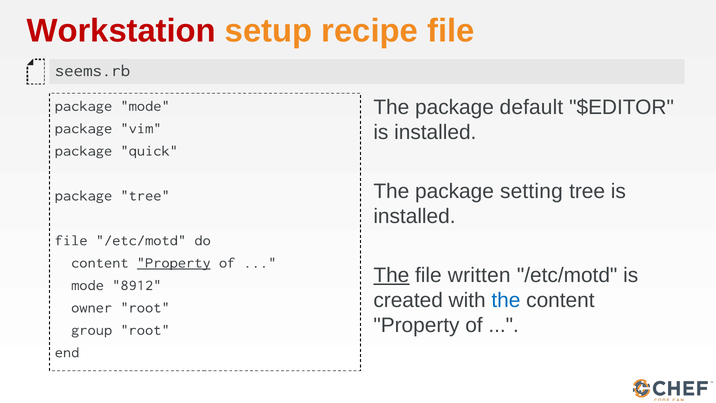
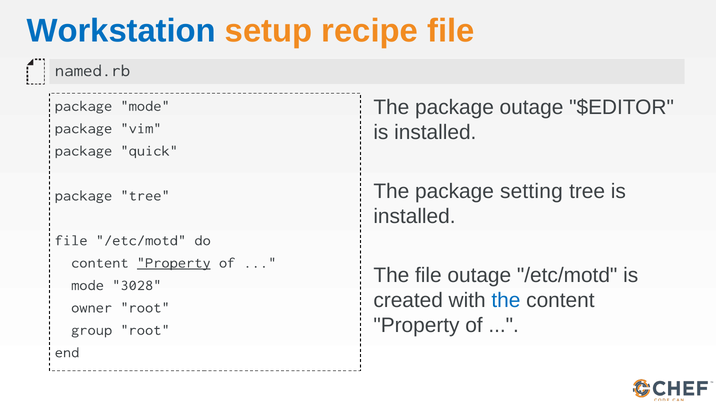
Workstation colour: red -> blue
seems.rb: seems.rb -> named.rb
package default: default -> outage
The at (391, 275) underline: present -> none
file written: written -> outage
8912: 8912 -> 3028
